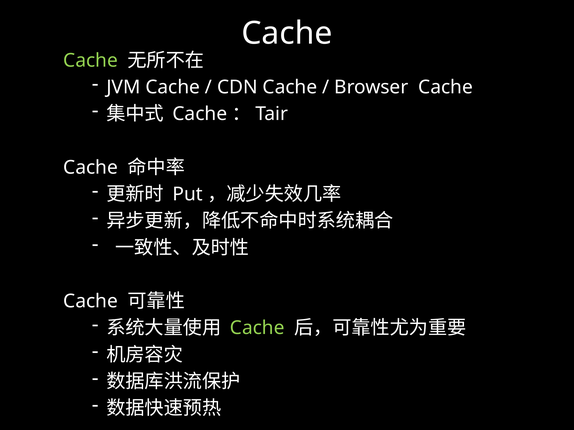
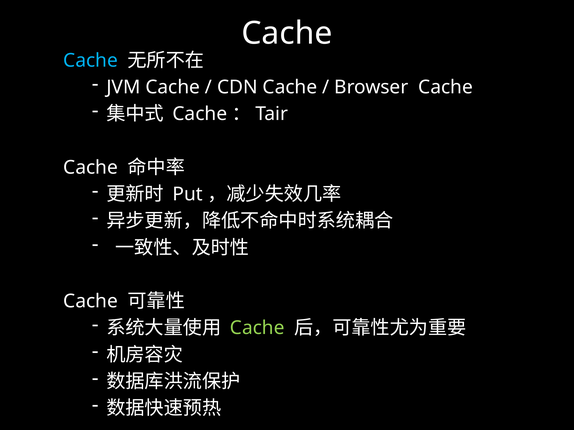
Cache at (91, 61) colour: light green -> light blue
